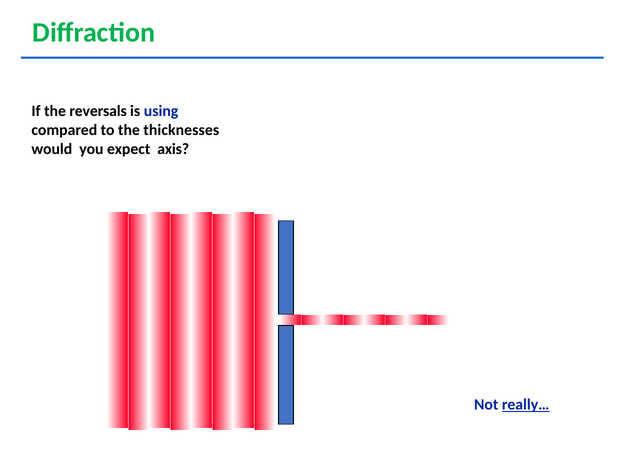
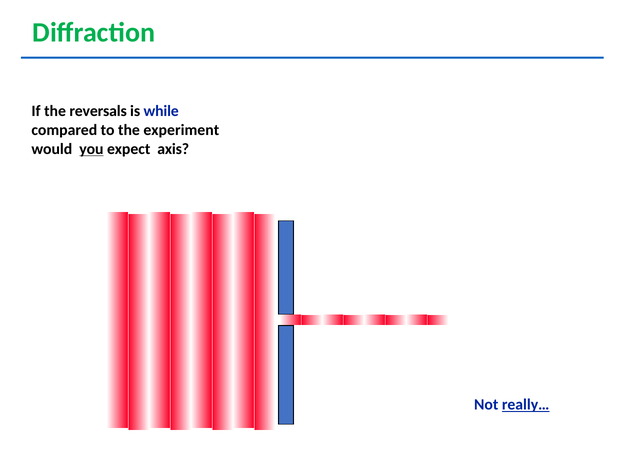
using: using -> while
thicknesses: thicknesses -> experiment
you underline: none -> present
